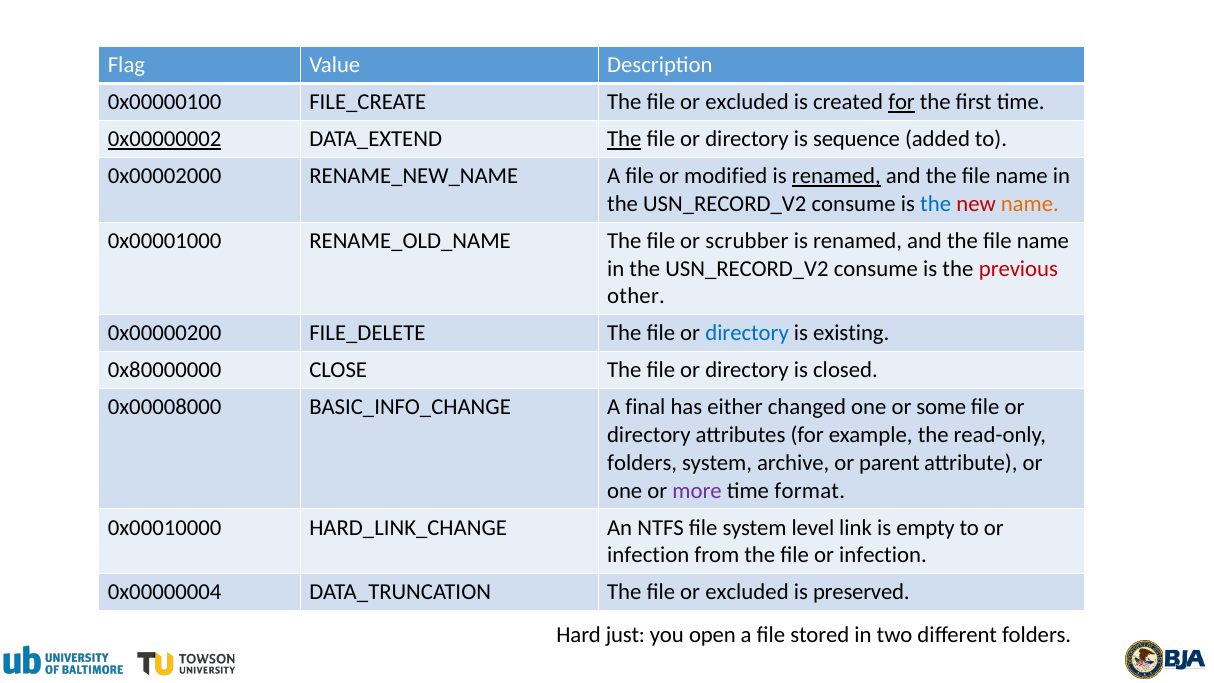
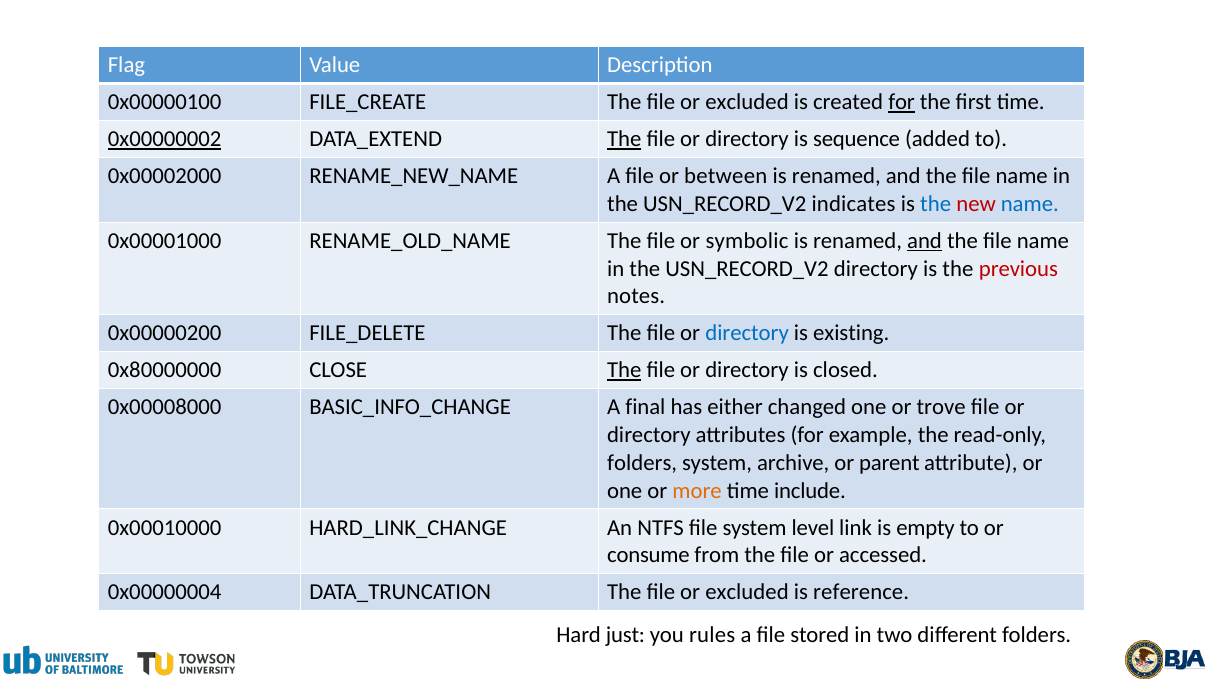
modified: modified -> between
renamed at (836, 176) underline: present -> none
consume at (854, 204): consume -> indicates
name at (1030, 204) colour: orange -> blue
scrubber: scrubber -> symbolic
and at (925, 241) underline: none -> present
consume at (876, 269): consume -> directory
other: other -> notes
The at (624, 370) underline: none -> present
some: some -> trove
more colour: purple -> orange
format: format -> include
infection at (648, 555): infection -> consume
file or infection: infection -> accessed
preserved: preserved -> reference
open: open -> rules
